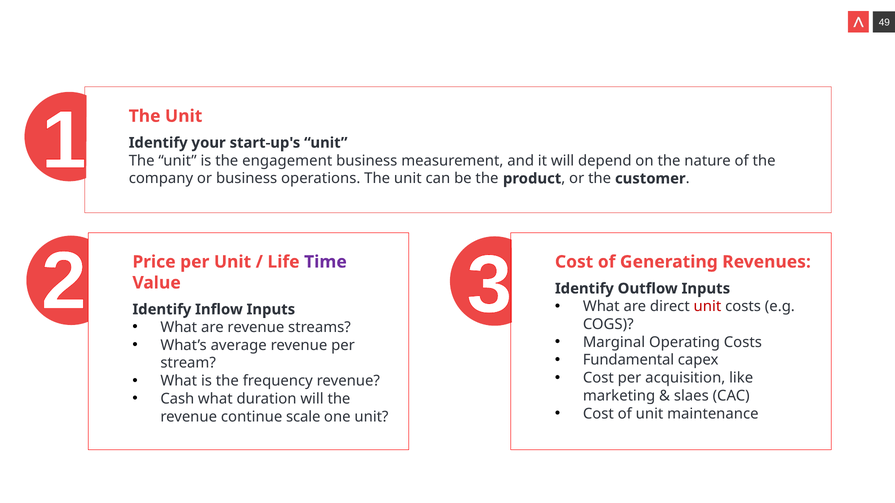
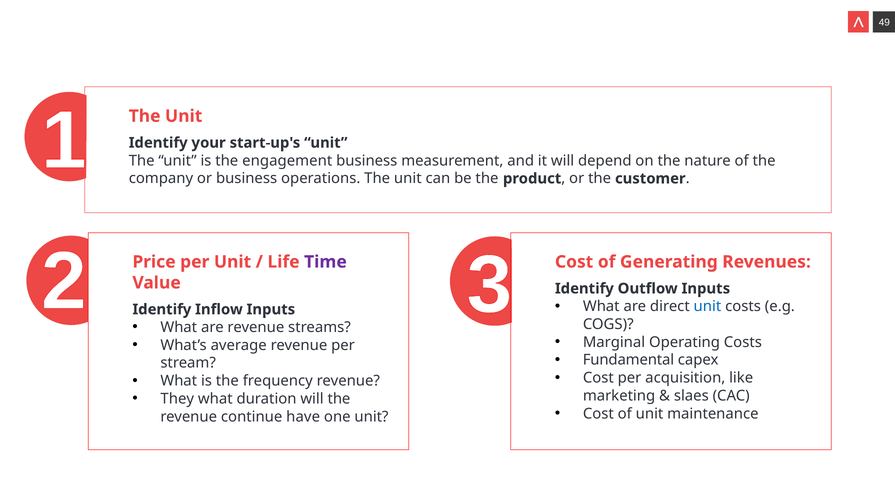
unit at (707, 307) colour: red -> blue
Cash: Cash -> They
scale: scale -> have
